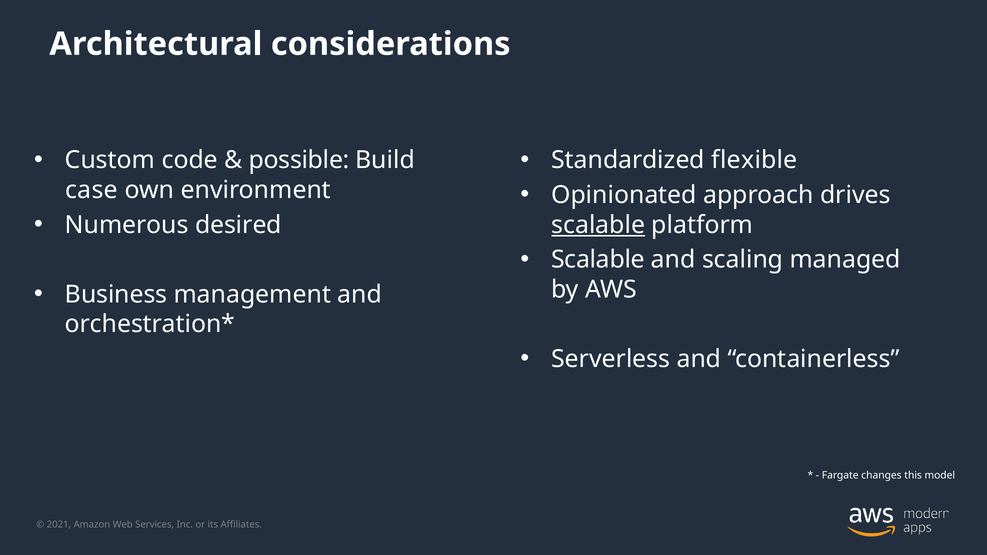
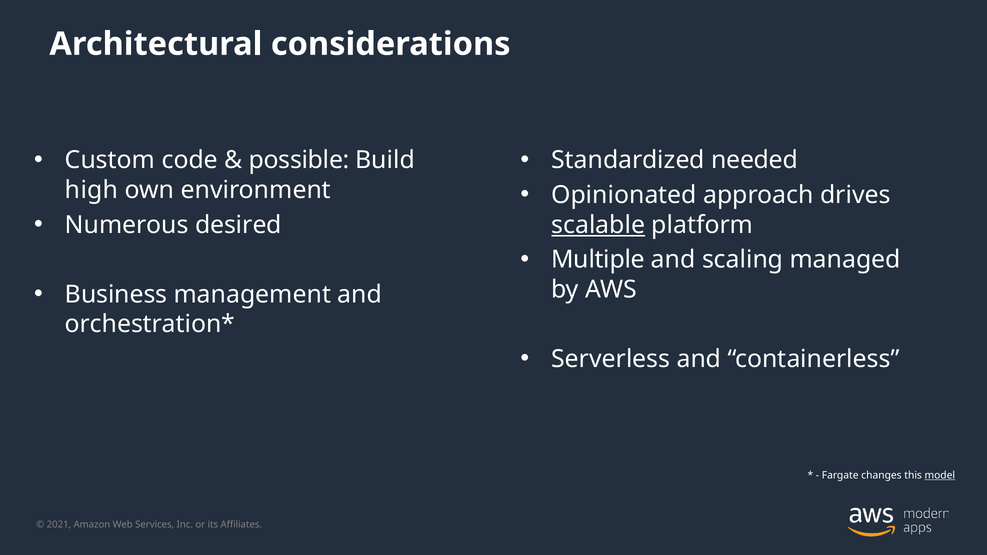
flexible: flexible -> needed
case: case -> high
Scalable at (598, 260): Scalable -> Multiple
model underline: none -> present
